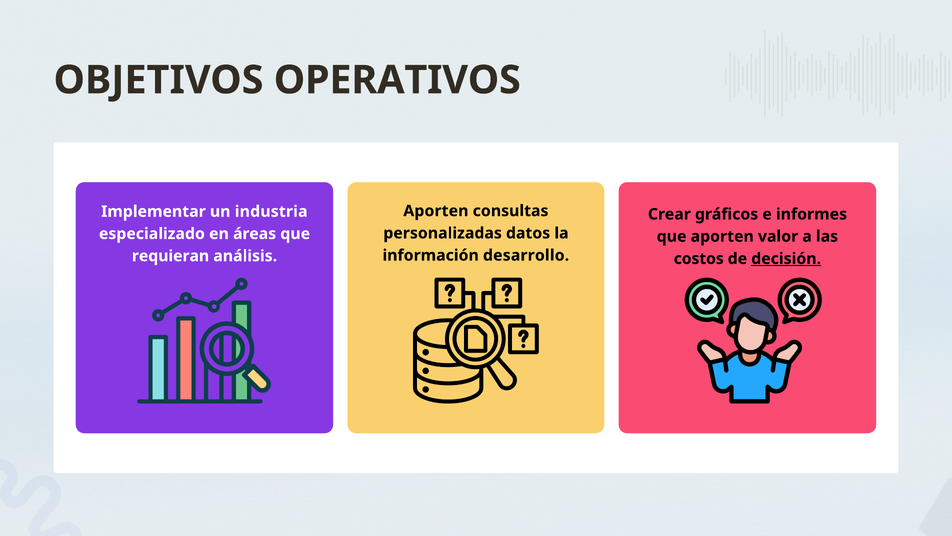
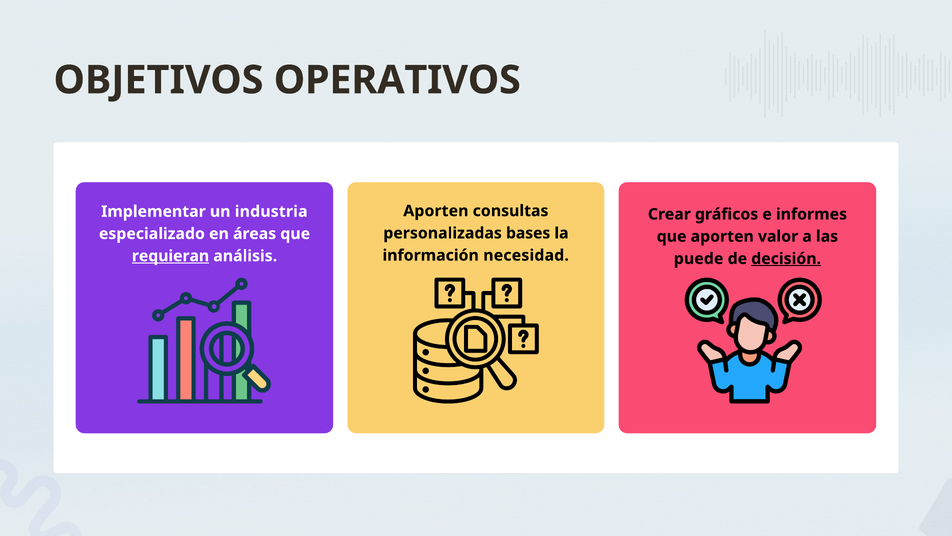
datos: datos -> bases
desarrollo: desarrollo -> necesidad
requieran underline: none -> present
costos: costos -> puede
